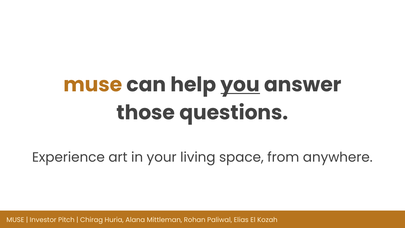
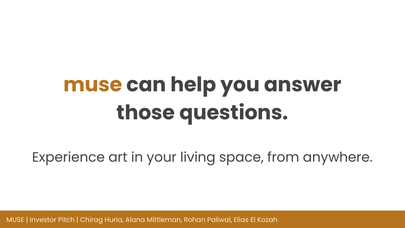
you underline: present -> none
